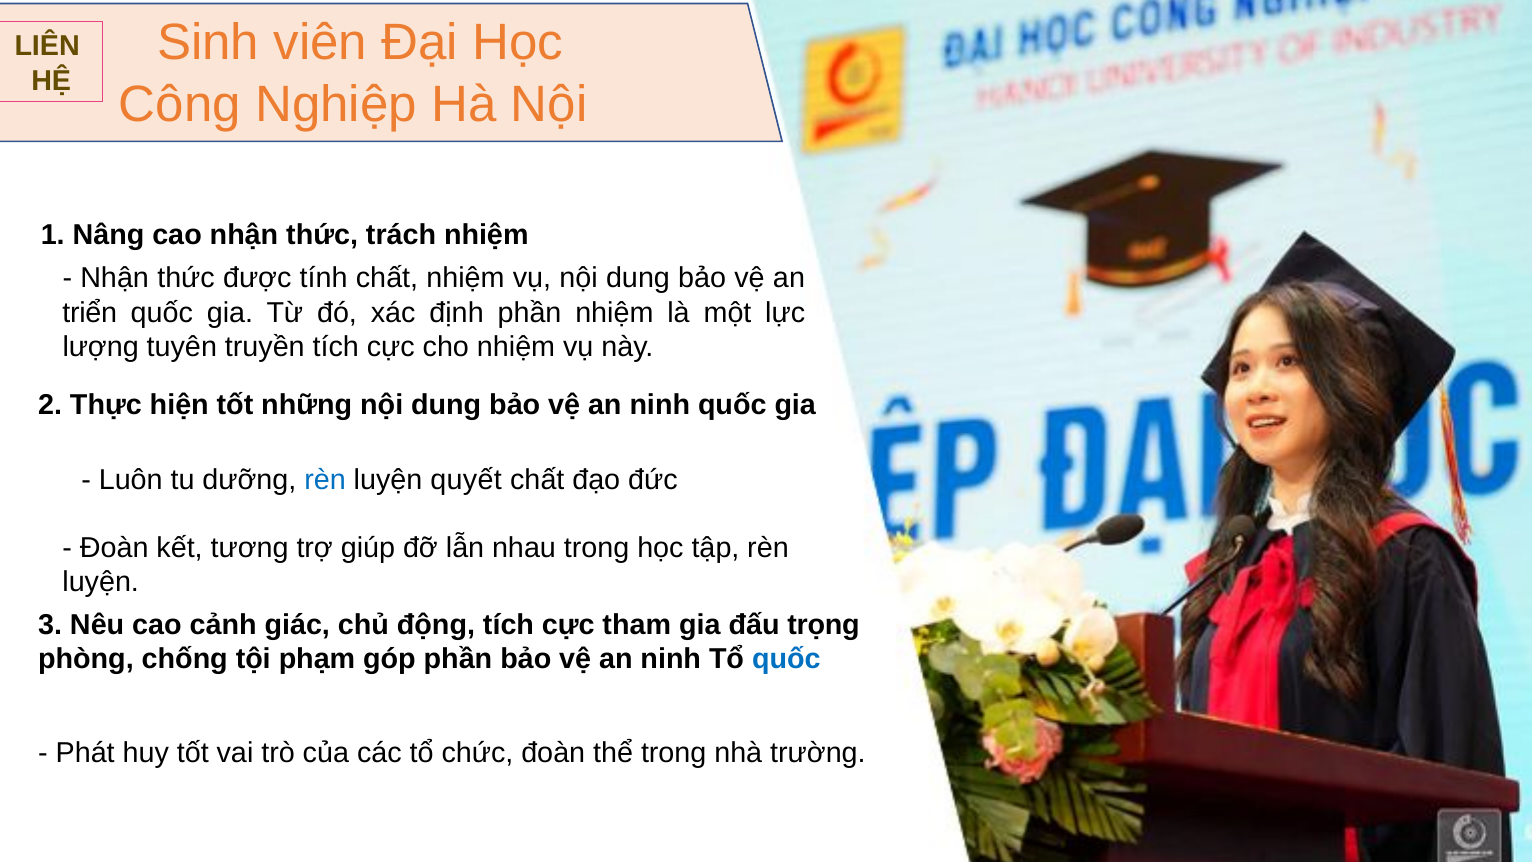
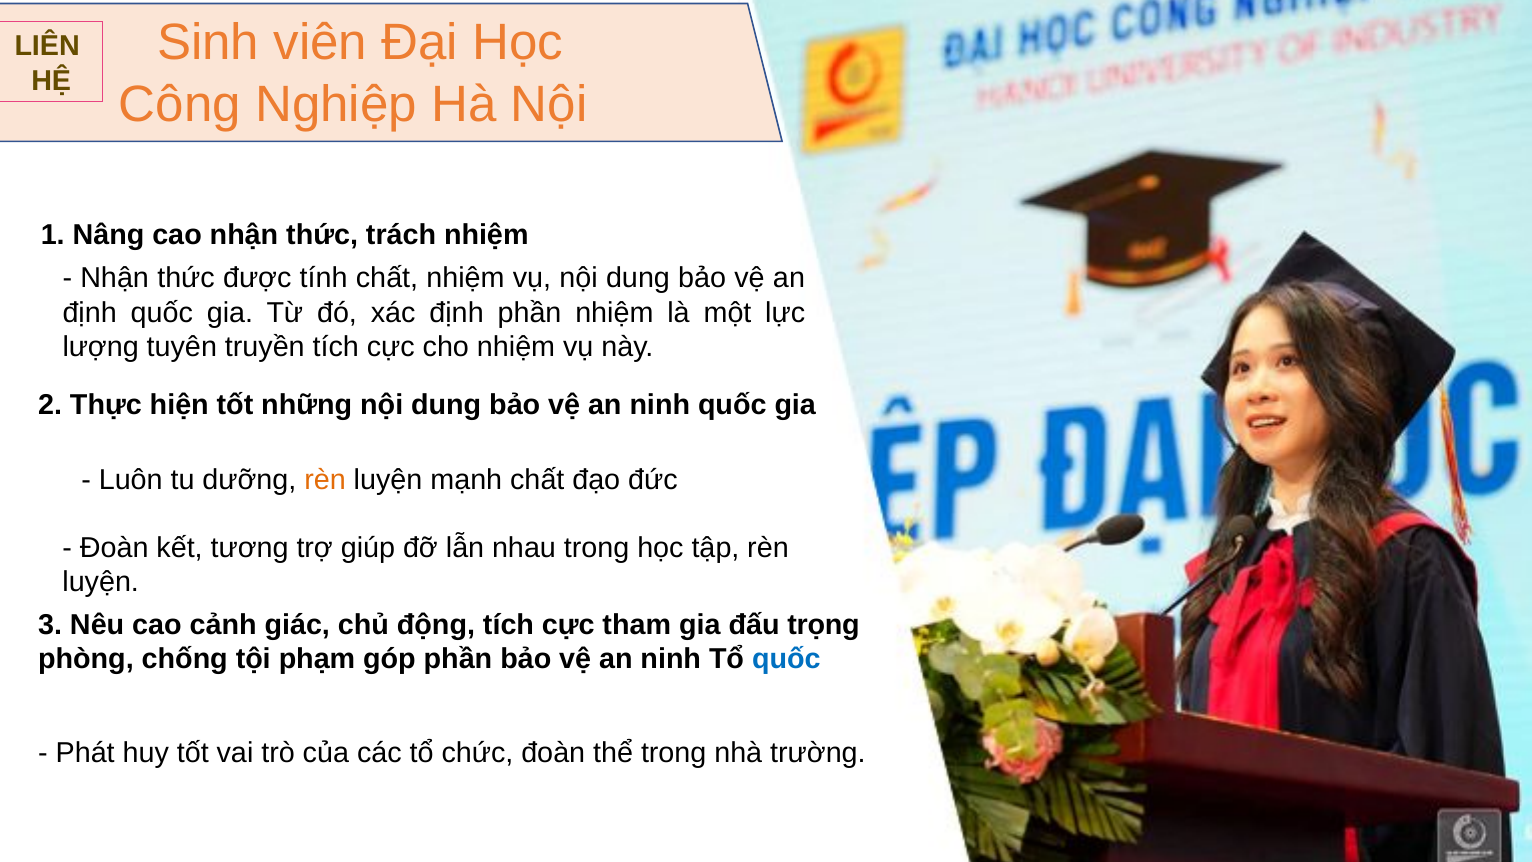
triển at (90, 313): triển -> định
rèn at (325, 480) colour: blue -> orange
quyết: quyết -> mạnh
